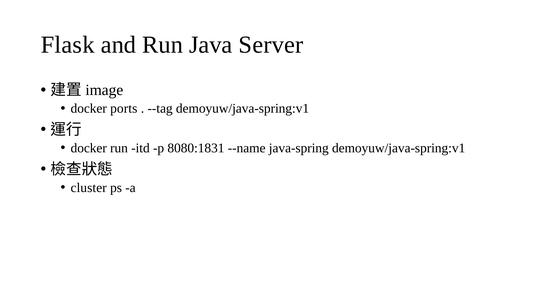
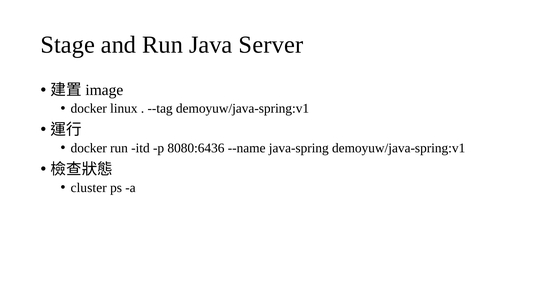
Flask: Flask -> Stage
ports: ports -> linux
8080:1831: 8080:1831 -> 8080:6436
